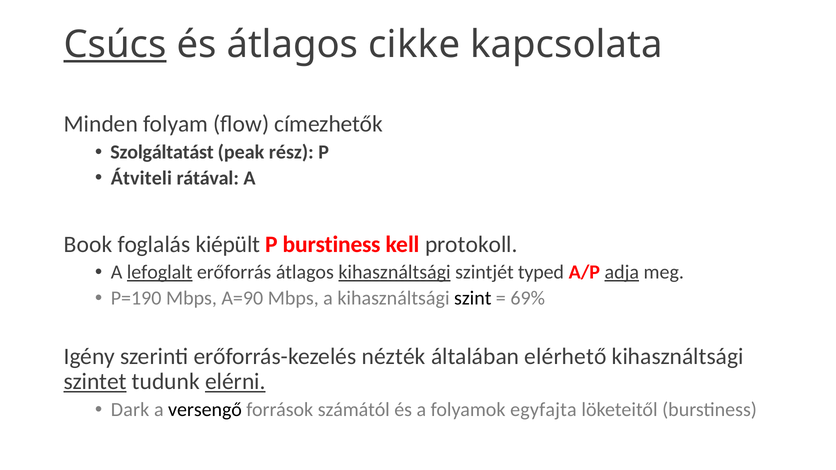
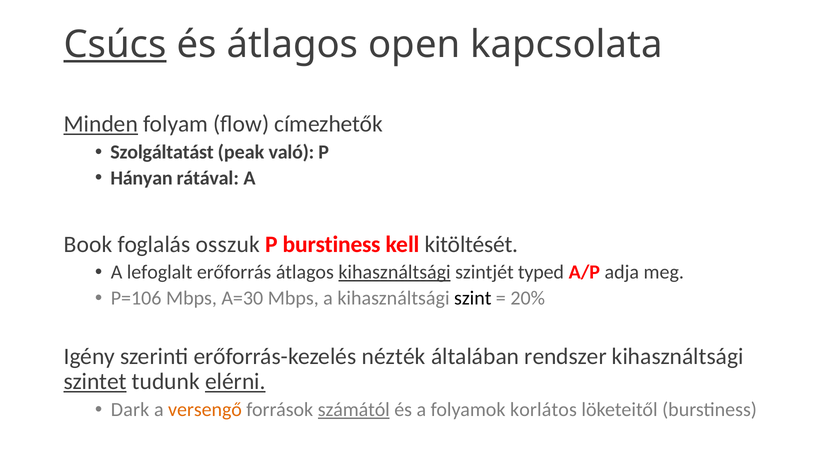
cikke: cikke -> open
Minden underline: none -> present
rész: rész -> való
Átviteli: Átviteli -> Hányan
kiépült: kiépült -> osszuk
protokoll: protokoll -> kitöltését
lefoglalt underline: present -> none
adja underline: present -> none
P=190: P=190 -> P=106
A=90: A=90 -> A=30
69%: 69% -> 20%
elérhető: elérhető -> rendszer
versengő colour: black -> orange
számától underline: none -> present
egyfajta: egyfajta -> korlátos
